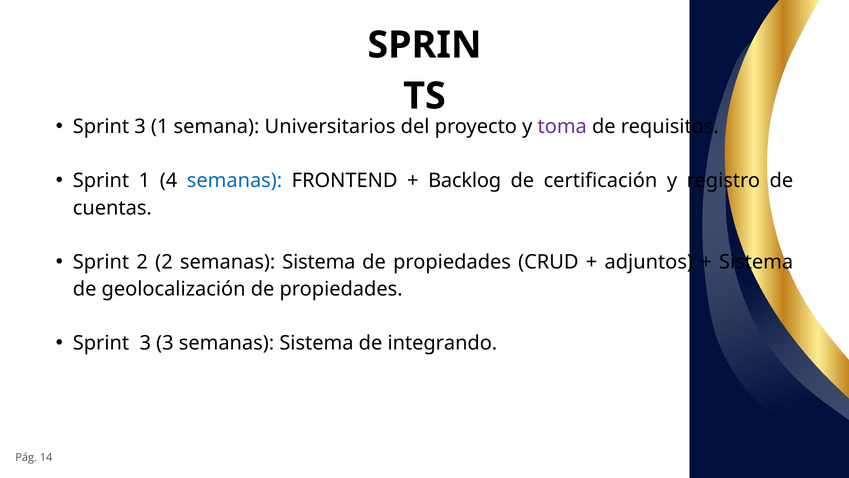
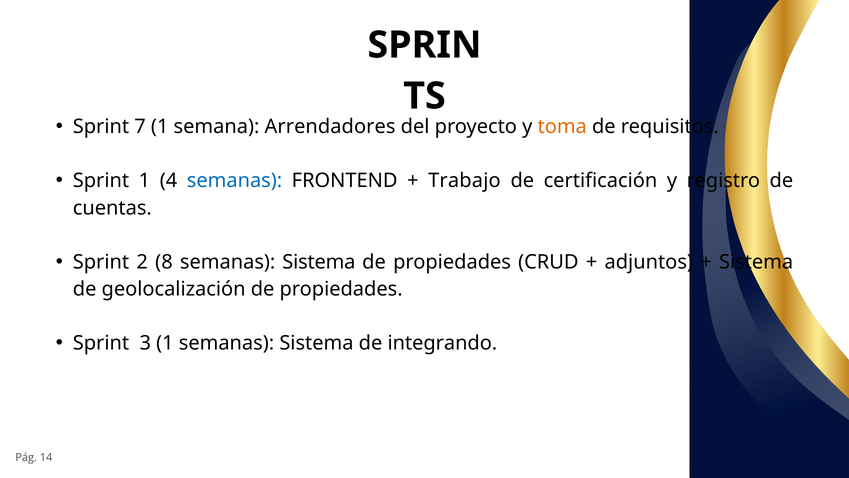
3 at (140, 127): 3 -> 7
Universitarios: Universitarios -> Arrendadores
toma colour: purple -> orange
Backlog: Backlog -> Trabajo
2 2: 2 -> 8
3 3: 3 -> 1
